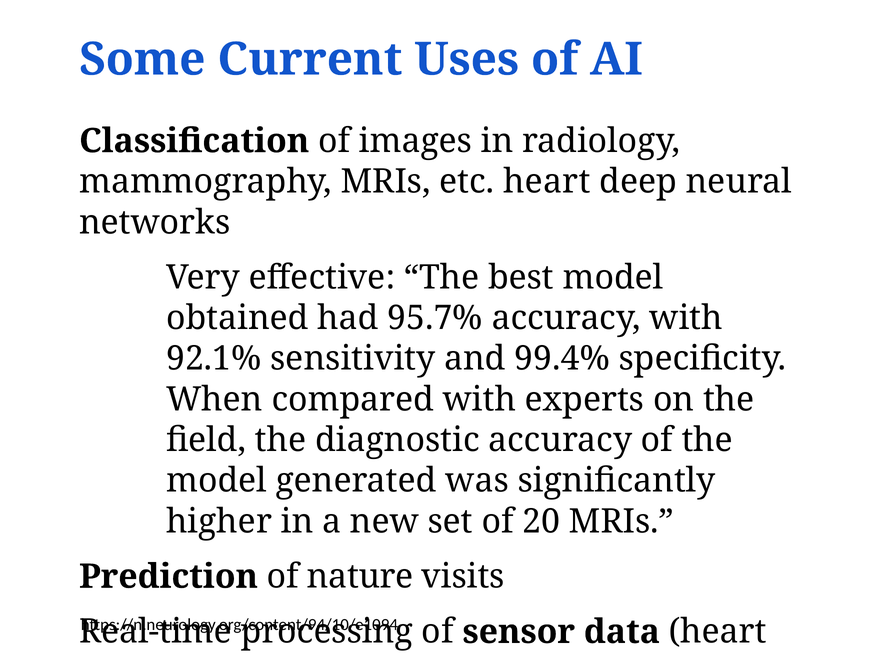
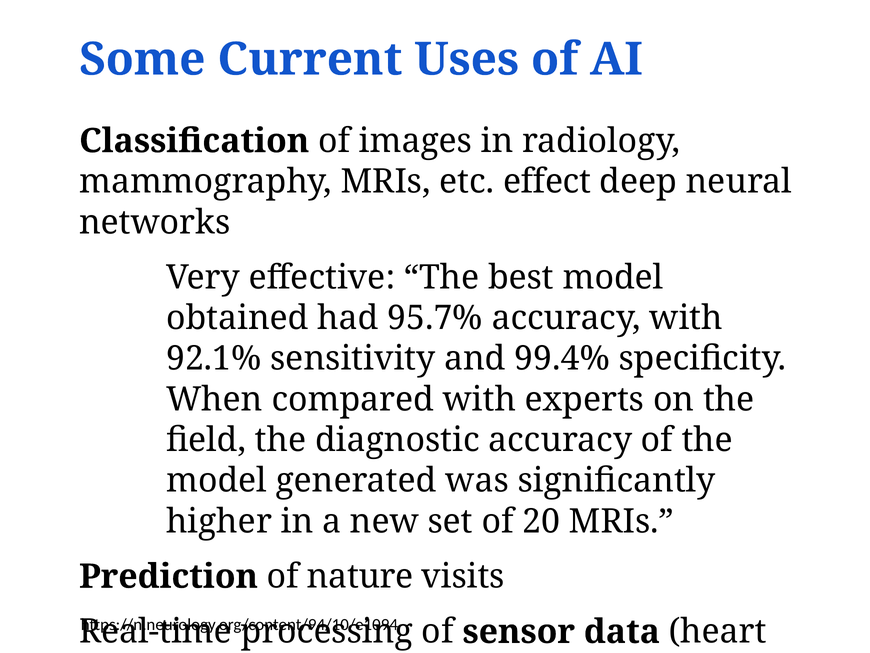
etc heart: heart -> effect
